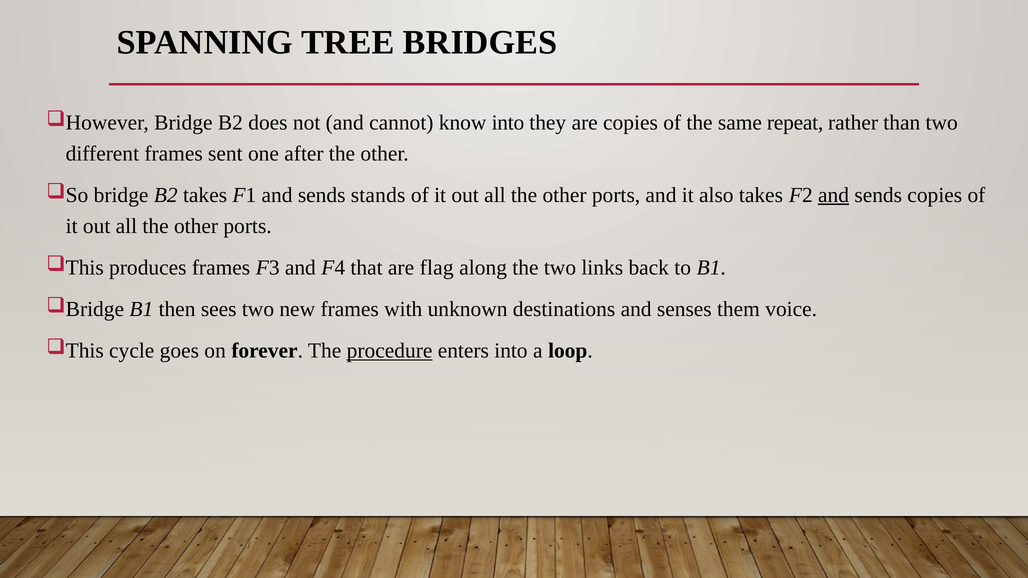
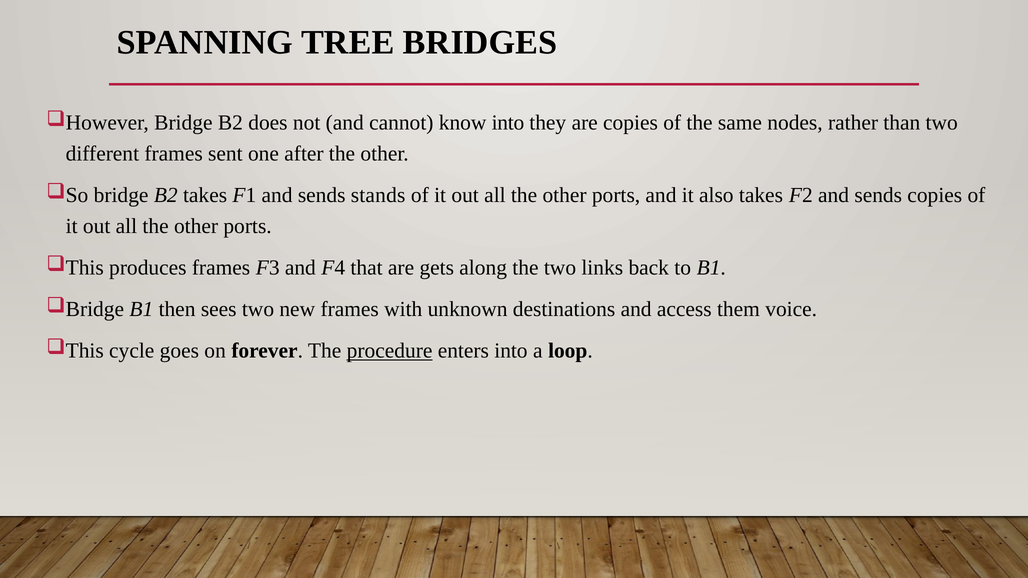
repeat: repeat -> nodes
and at (834, 195) underline: present -> none
flag: flag -> gets
senses: senses -> access
